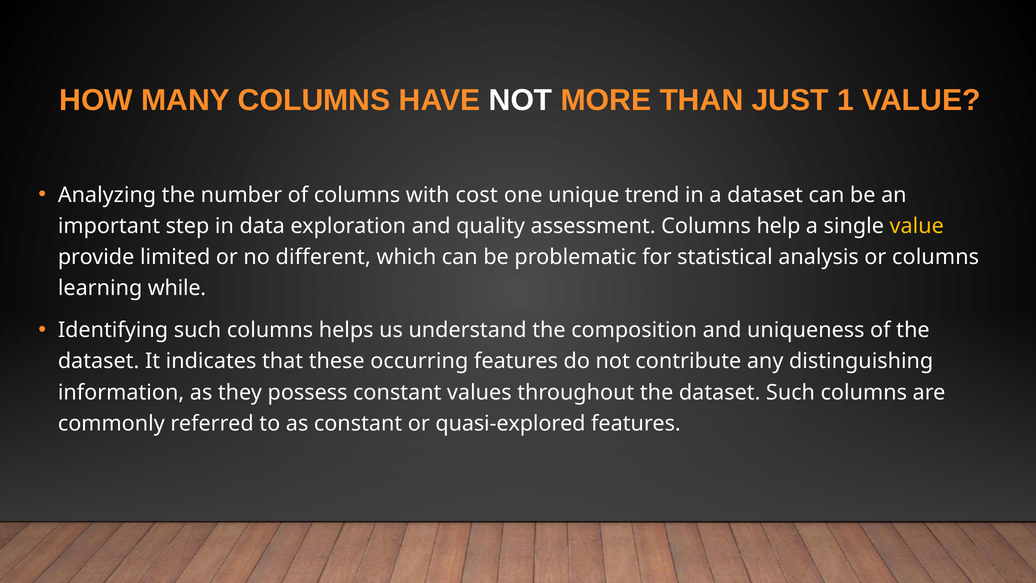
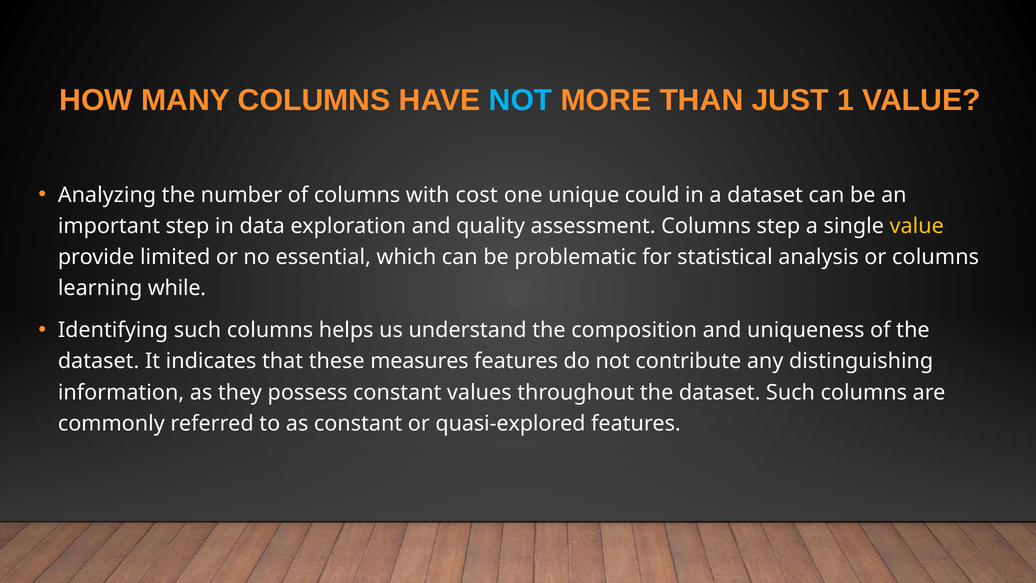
NOT at (521, 100) colour: white -> light blue
trend: trend -> could
Columns help: help -> step
different: different -> essential
occurring: occurring -> measures
